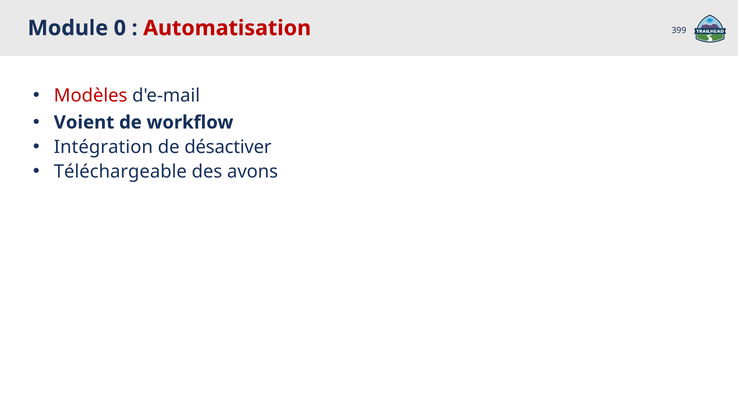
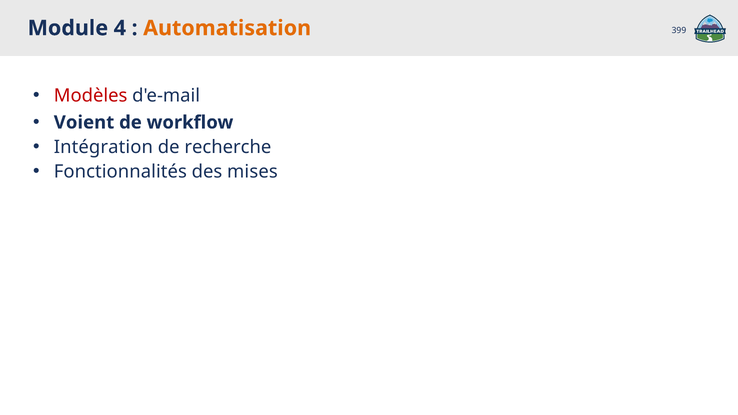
0: 0 -> 4
Automatisation colour: red -> orange
désactiver: désactiver -> recherche
Téléchargeable: Téléchargeable -> Fonctionnalités
avons: avons -> mises
